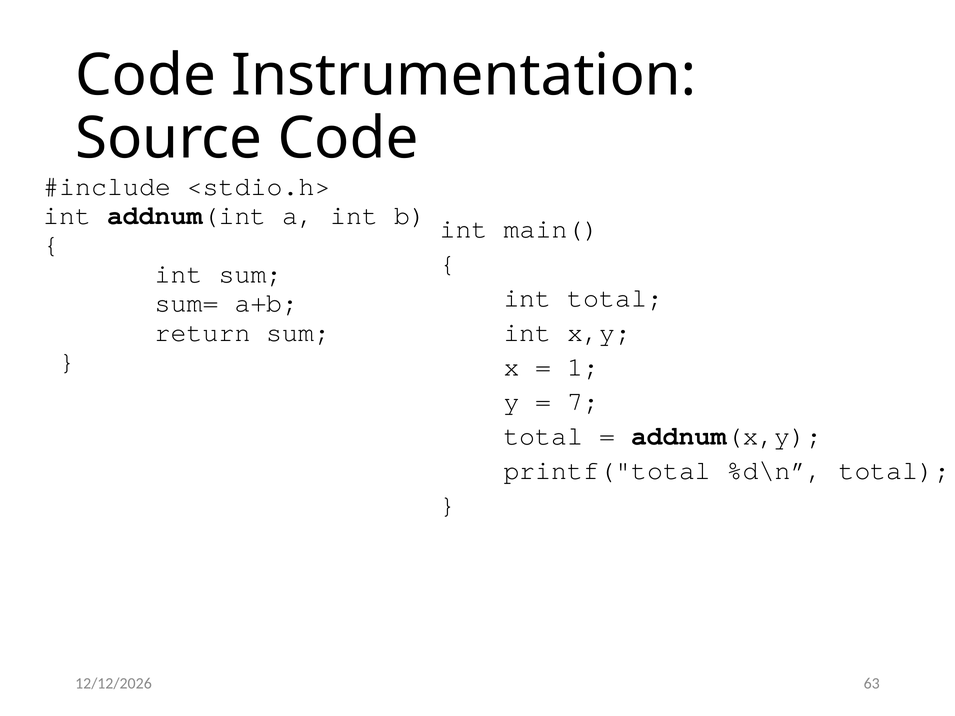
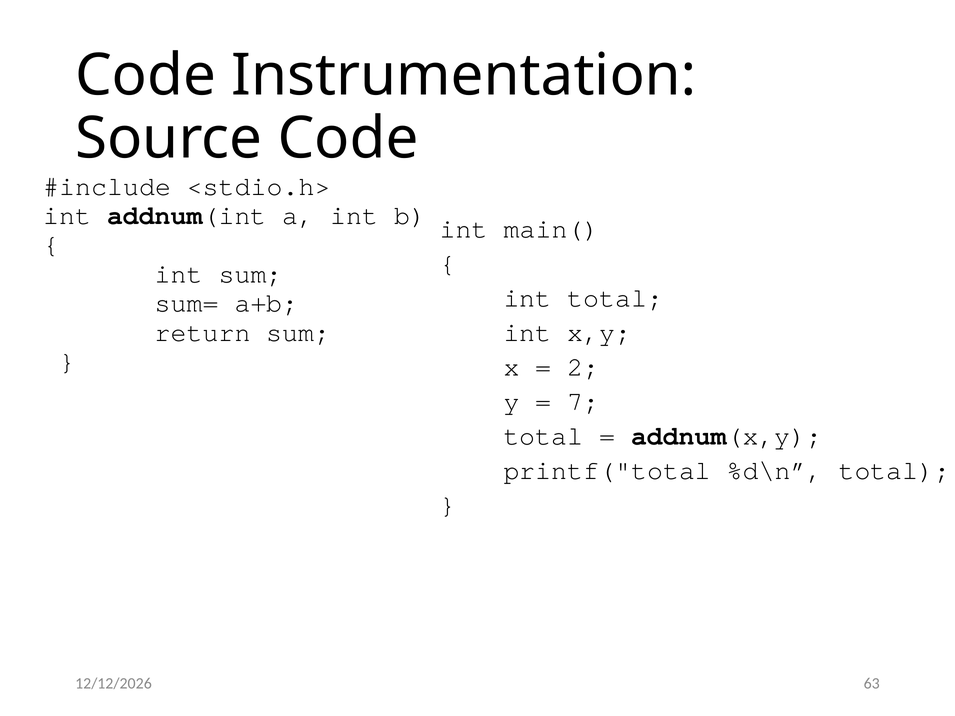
1: 1 -> 2
